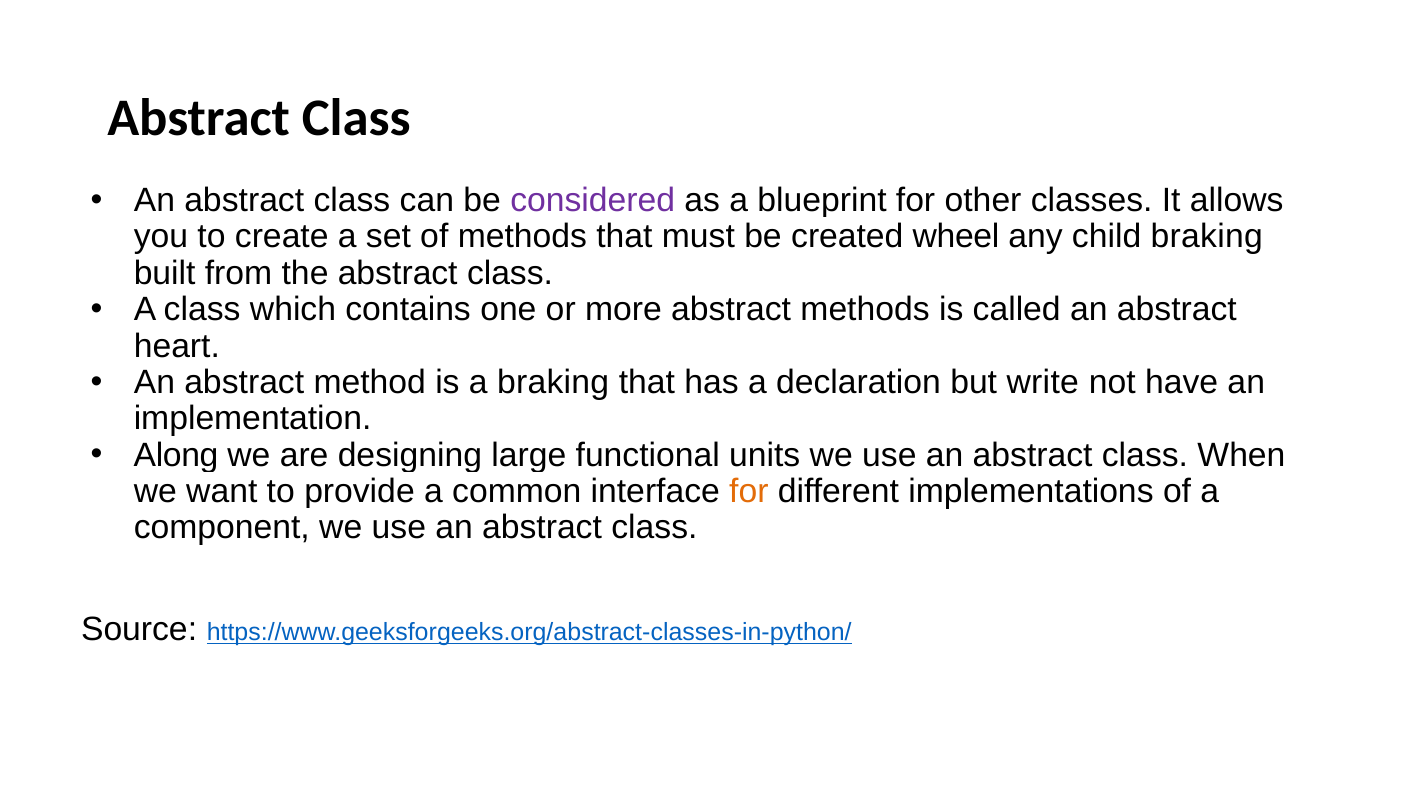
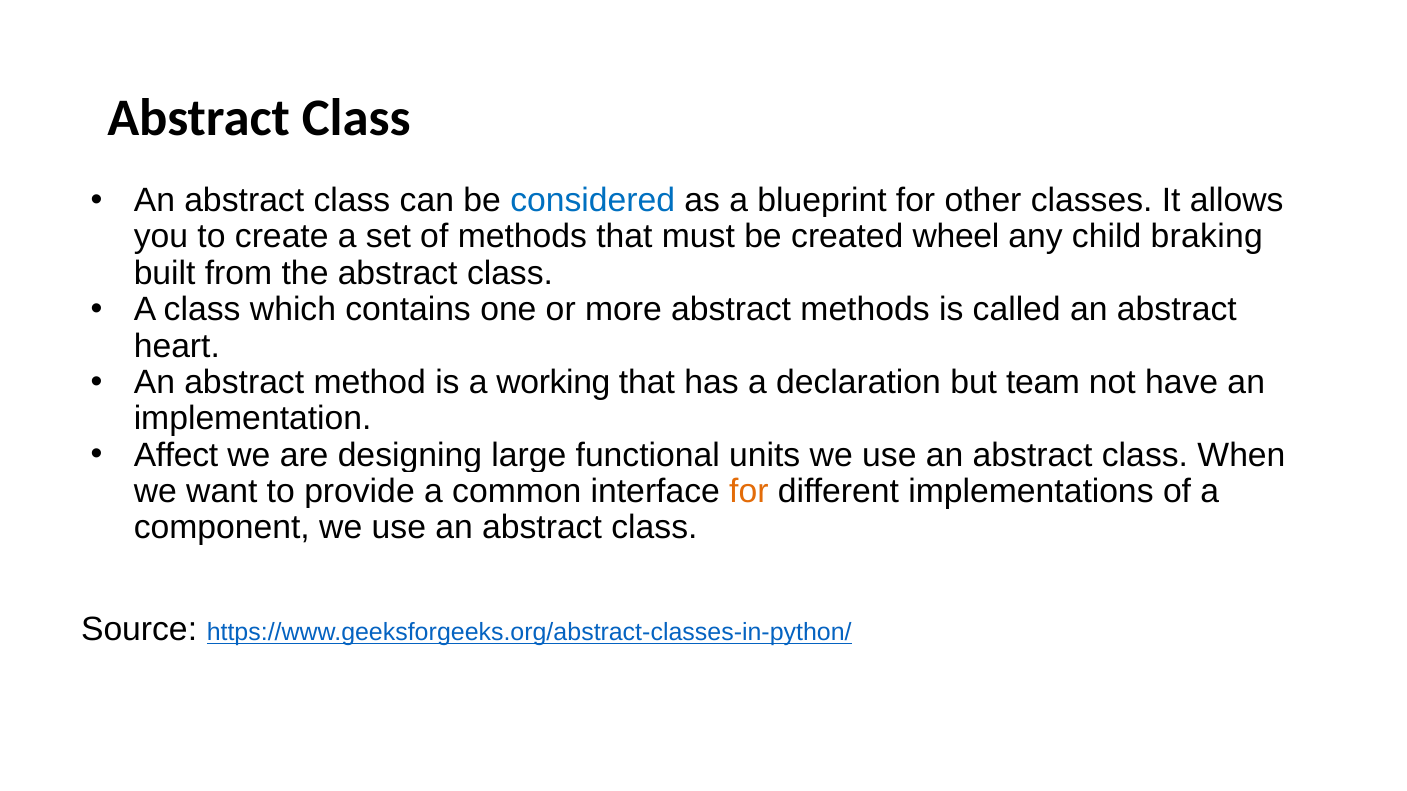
considered colour: purple -> blue
a braking: braking -> working
write: write -> team
Along: Along -> Affect
